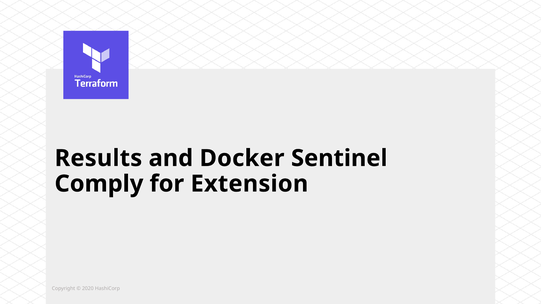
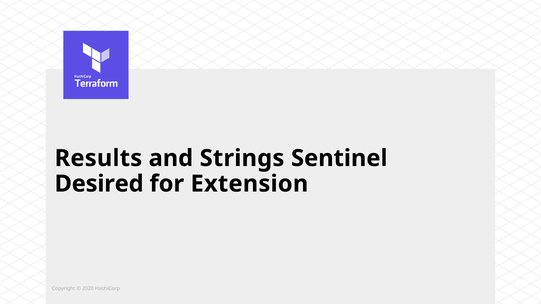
Docker: Docker -> Strings
Comply: Comply -> Desired
